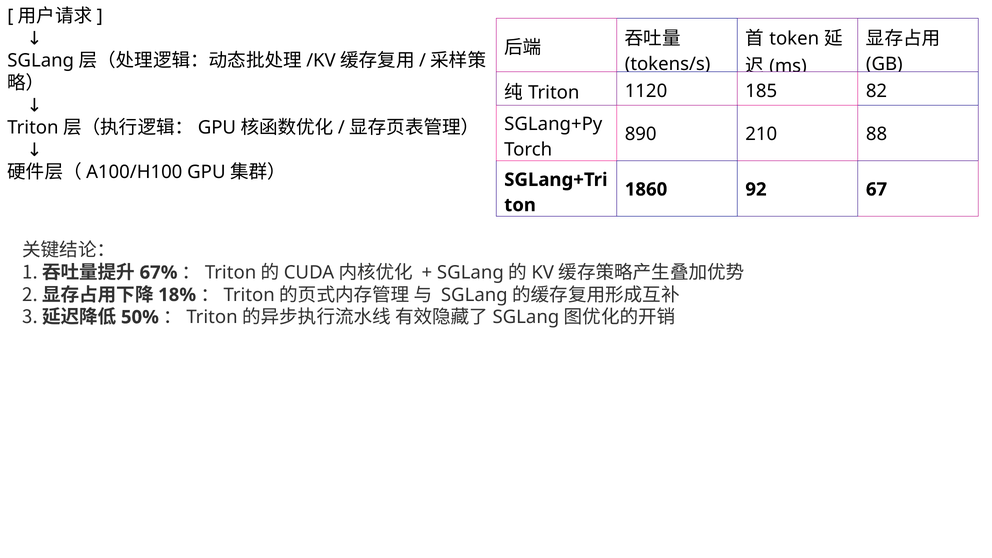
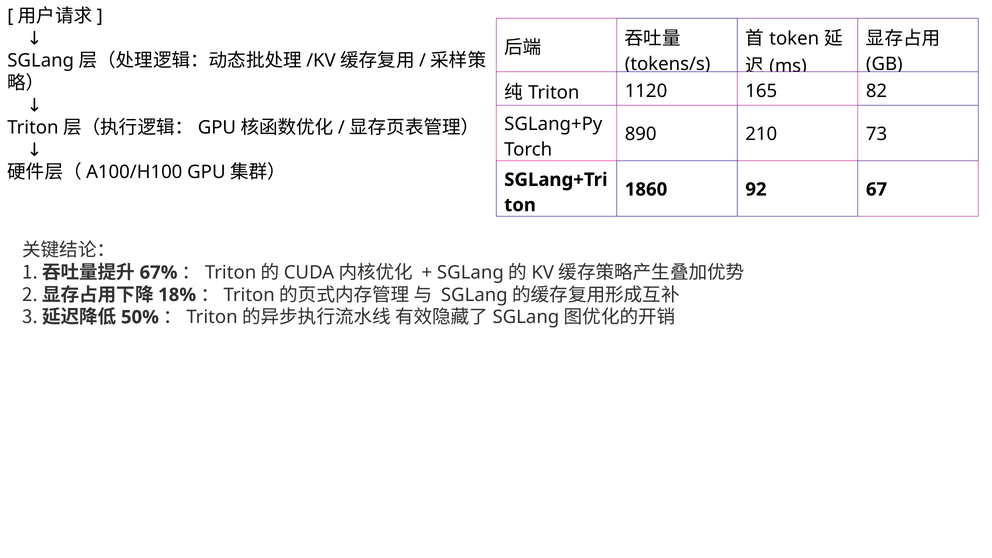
185: 185 -> 165
88: 88 -> 73
